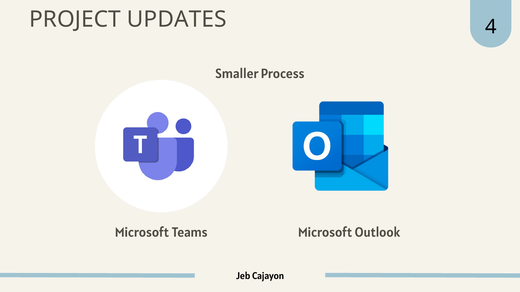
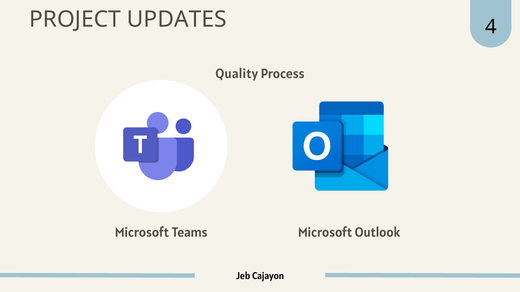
Smaller: Smaller -> Quality
